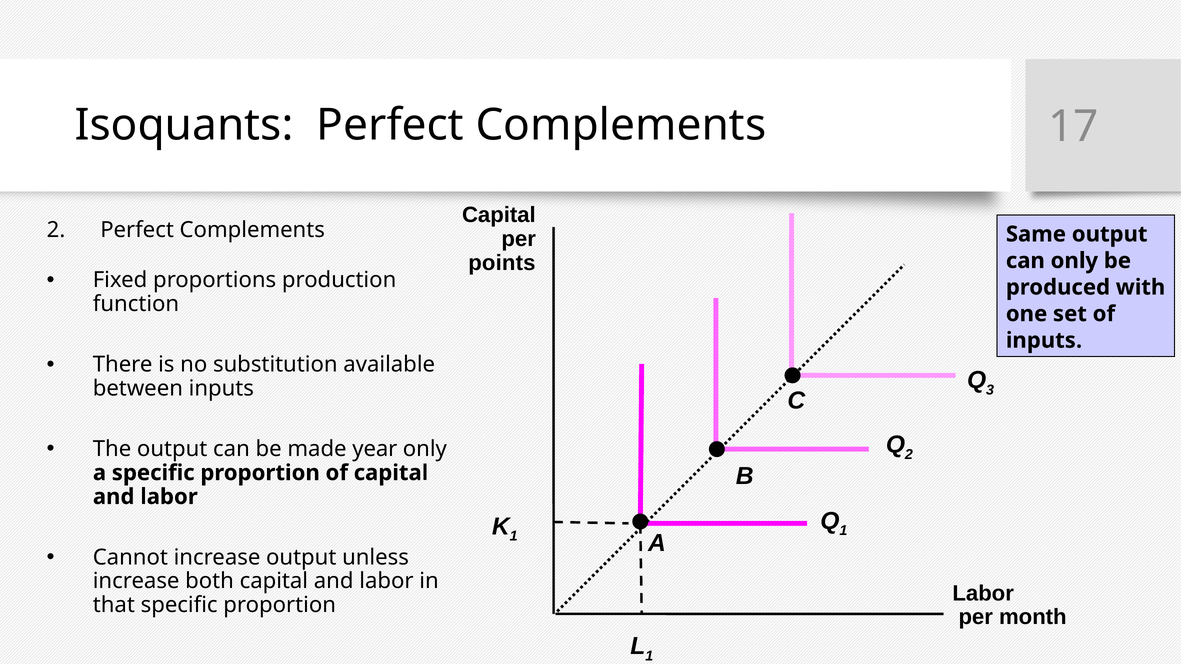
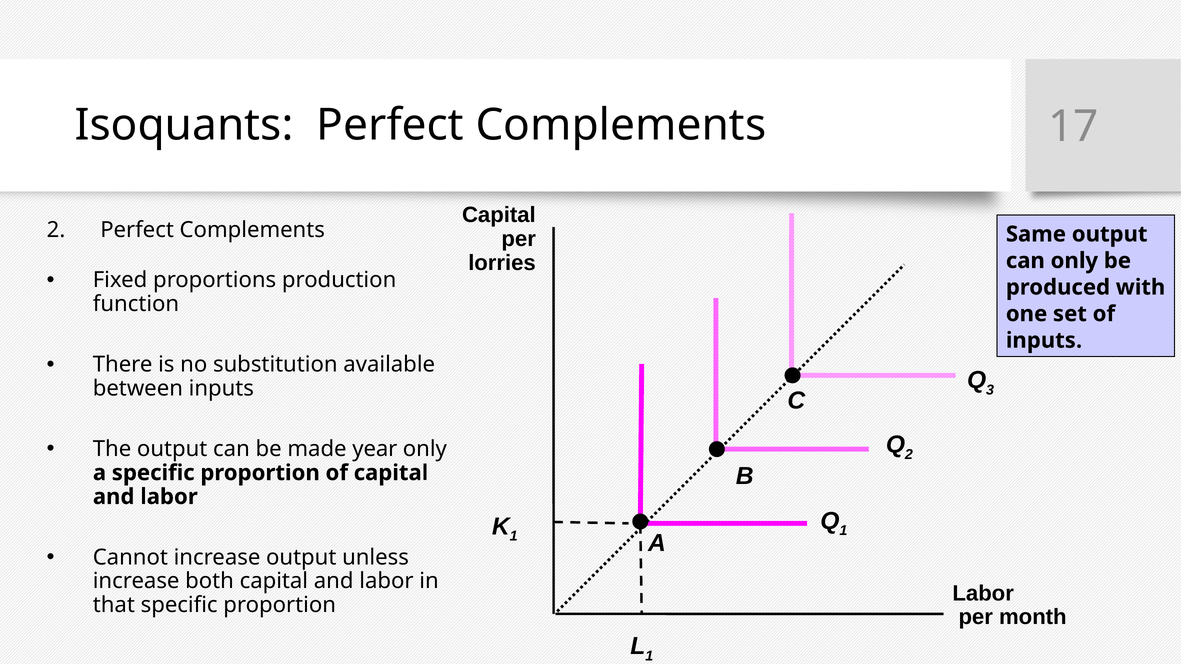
points: points -> lorries
